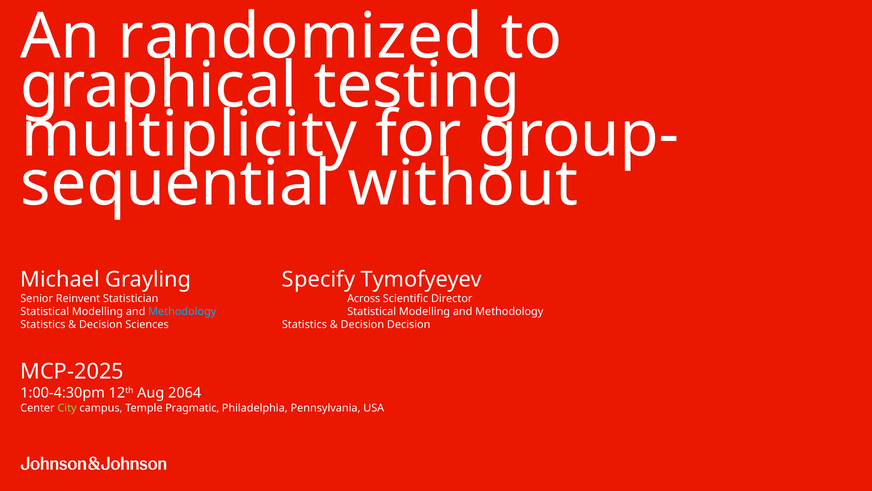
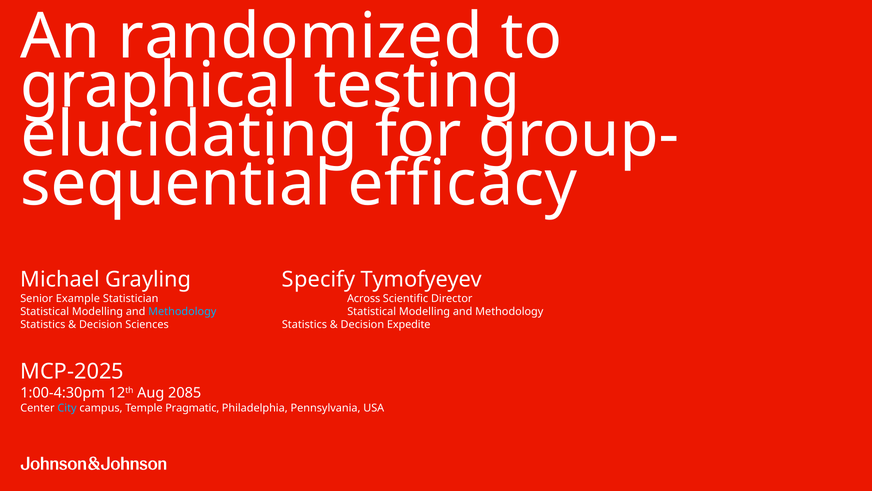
multiplicity: multiplicity -> elucidating
without: without -> efficacy
Reinvent: Reinvent -> Example
Decision Decision: Decision -> Expedite
2064: 2064 -> 2085
City colour: light green -> light blue
